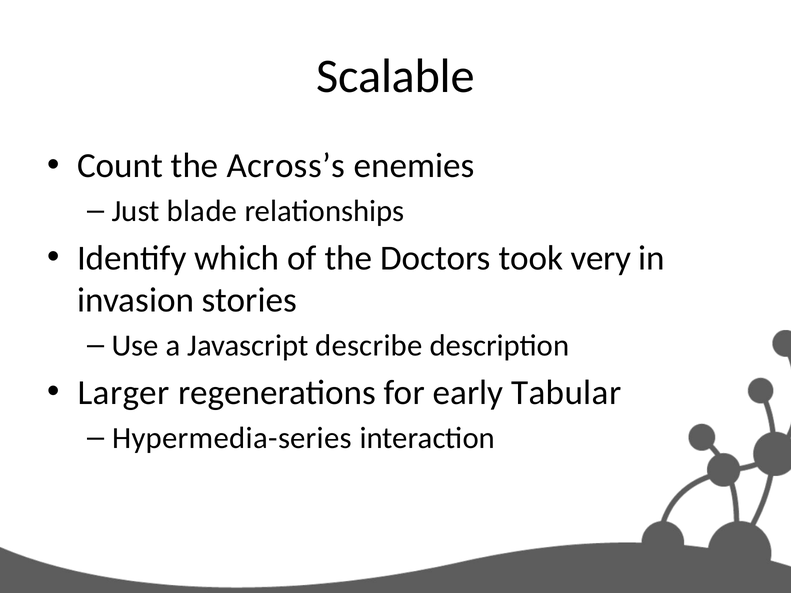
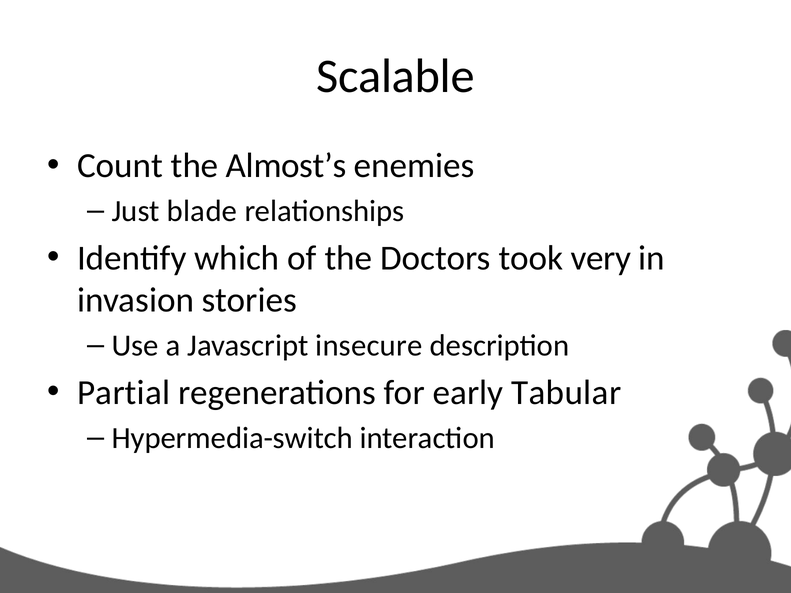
Across’s: Across’s -> Almost’s
describe: describe -> insecure
Larger: Larger -> Partial
Hypermedia-series: Hypermedia-series -> Hypermedia-switch
